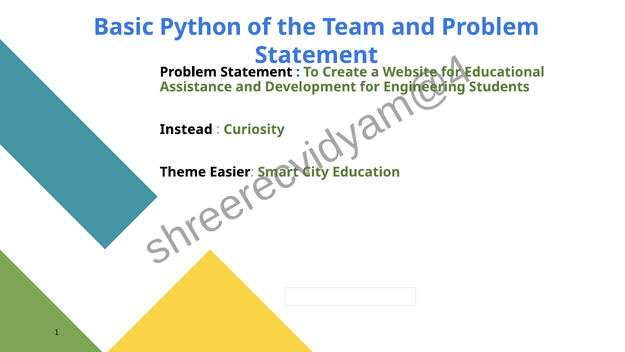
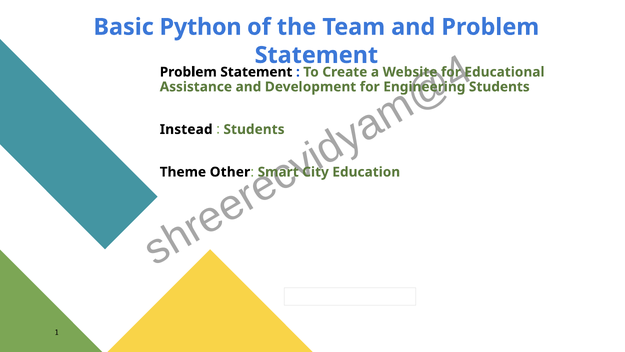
Curiosity at (254, 129): Curiosity -> Students
Easier: Easier -> Other
